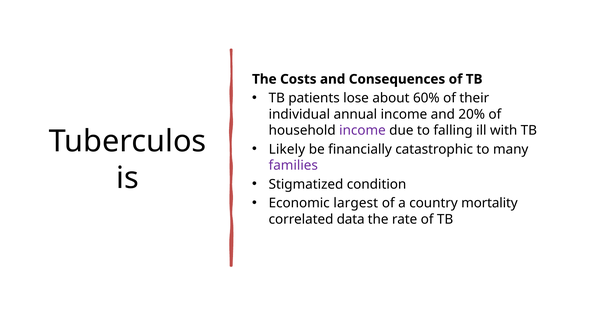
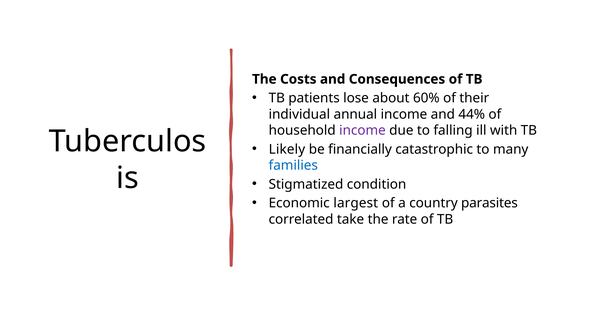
20%: 20% -> 44%
families colour: purple -> blue
mortality: mortality -> parasites
data: data -> take
